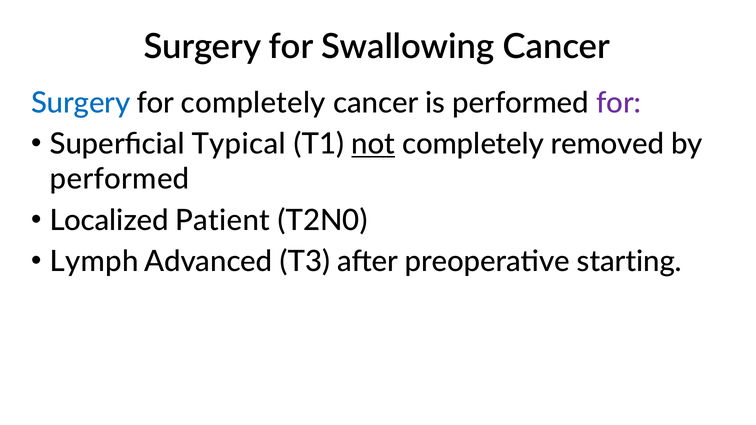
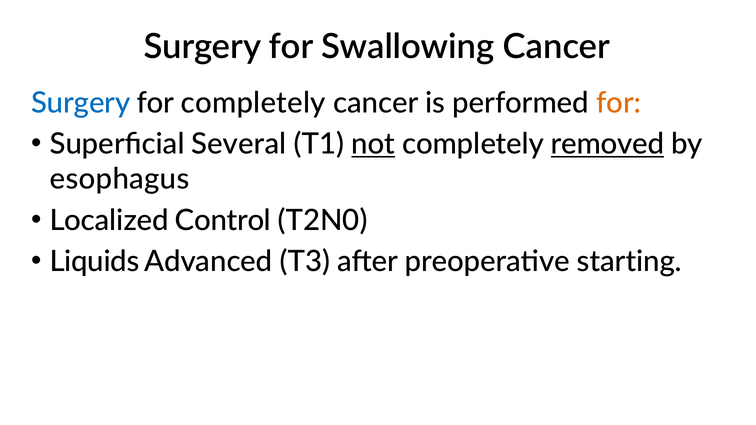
for at (619, 103) colour: purple -> orange
Typical: Typical -> Several
removed underline: none -> present
performed at (120, 179): performed -> esophagus
Patient: Patient -> Control
Lymph: Lymph -> Liquids
